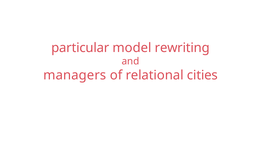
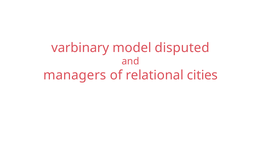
particular: particular -> varbinary
rewriting: rewriting -> disputed
